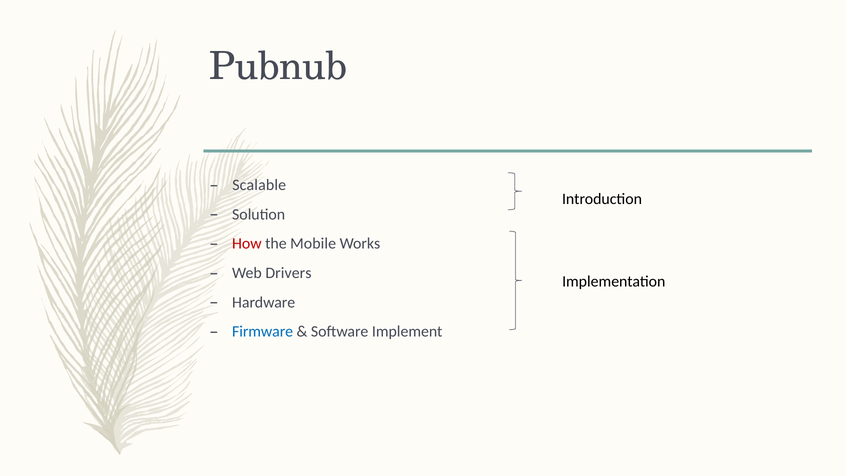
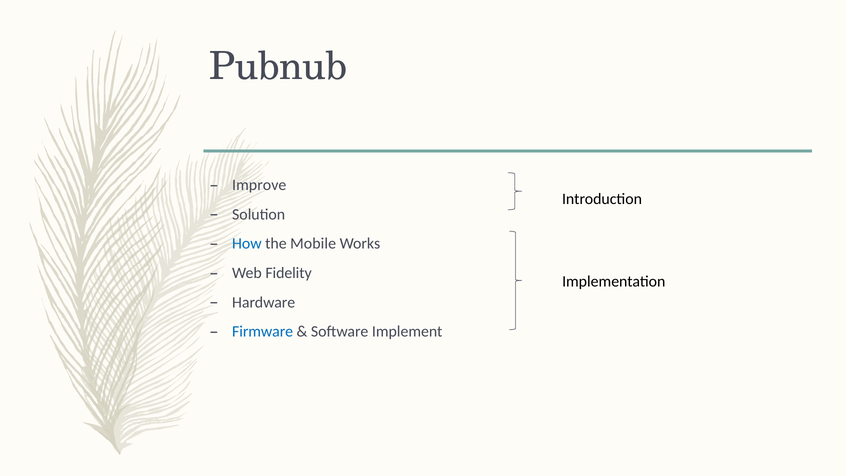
Scalable: Scalable -> Improve
How colour: red -> blue
Drivers: Drivers -> Fidelity
